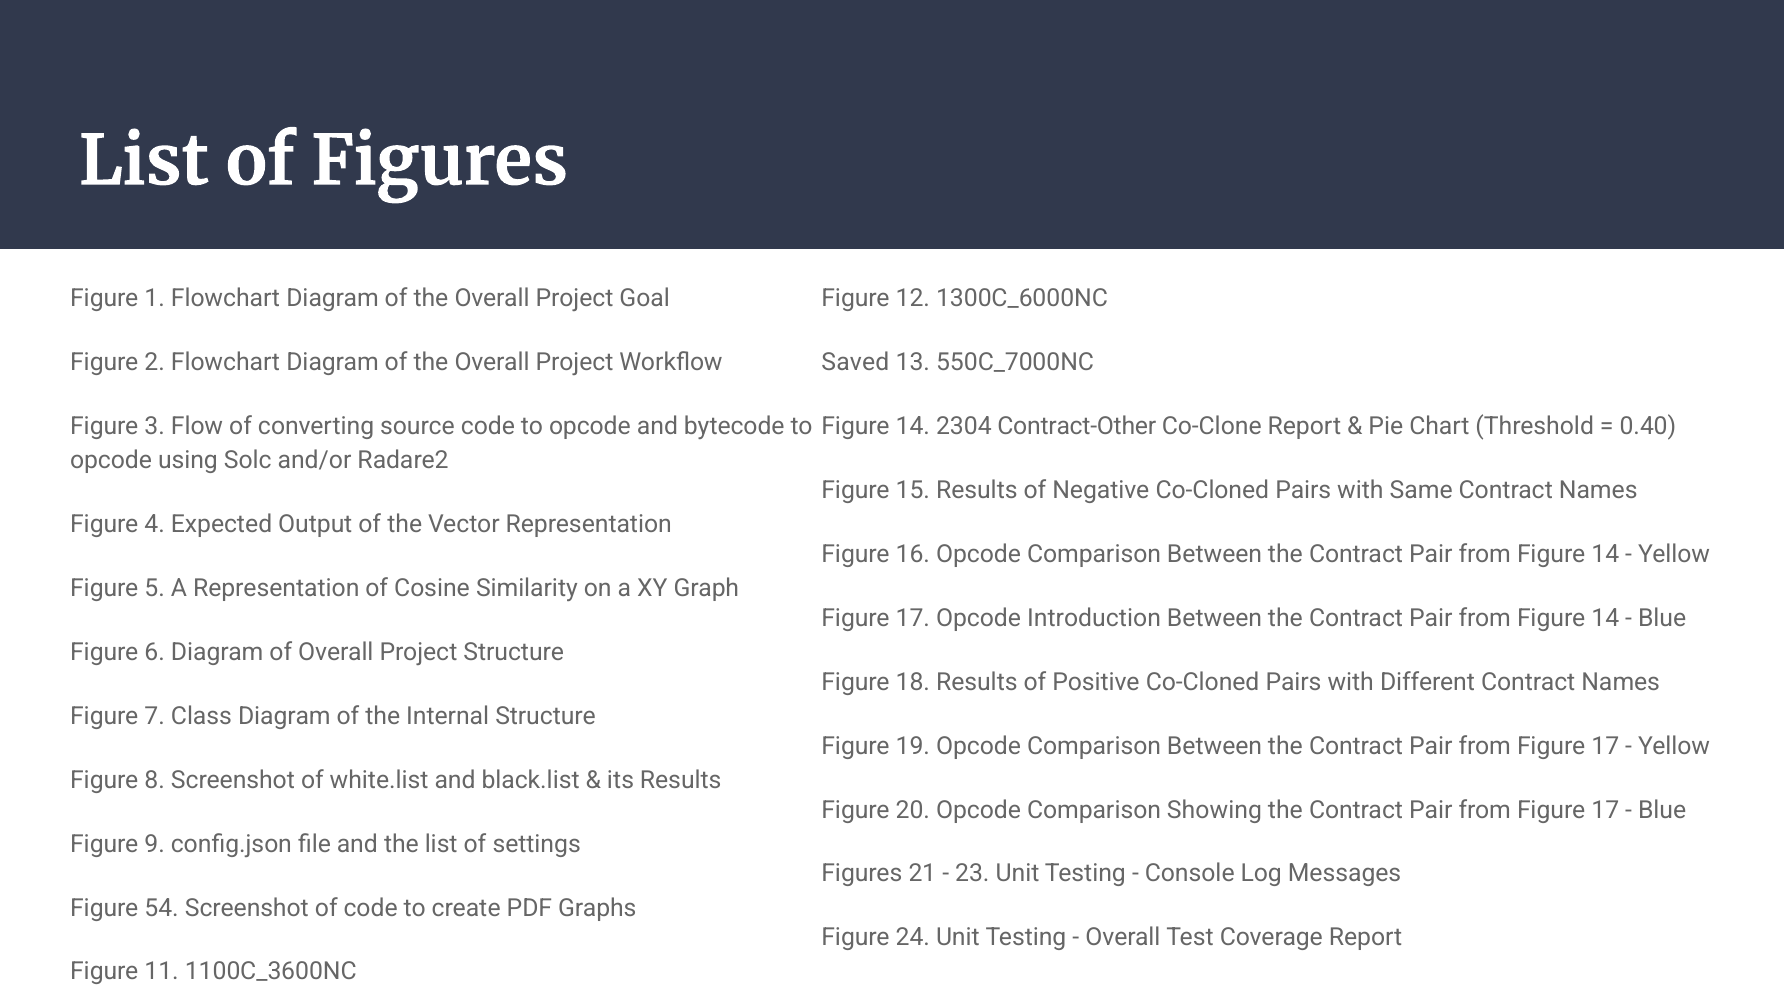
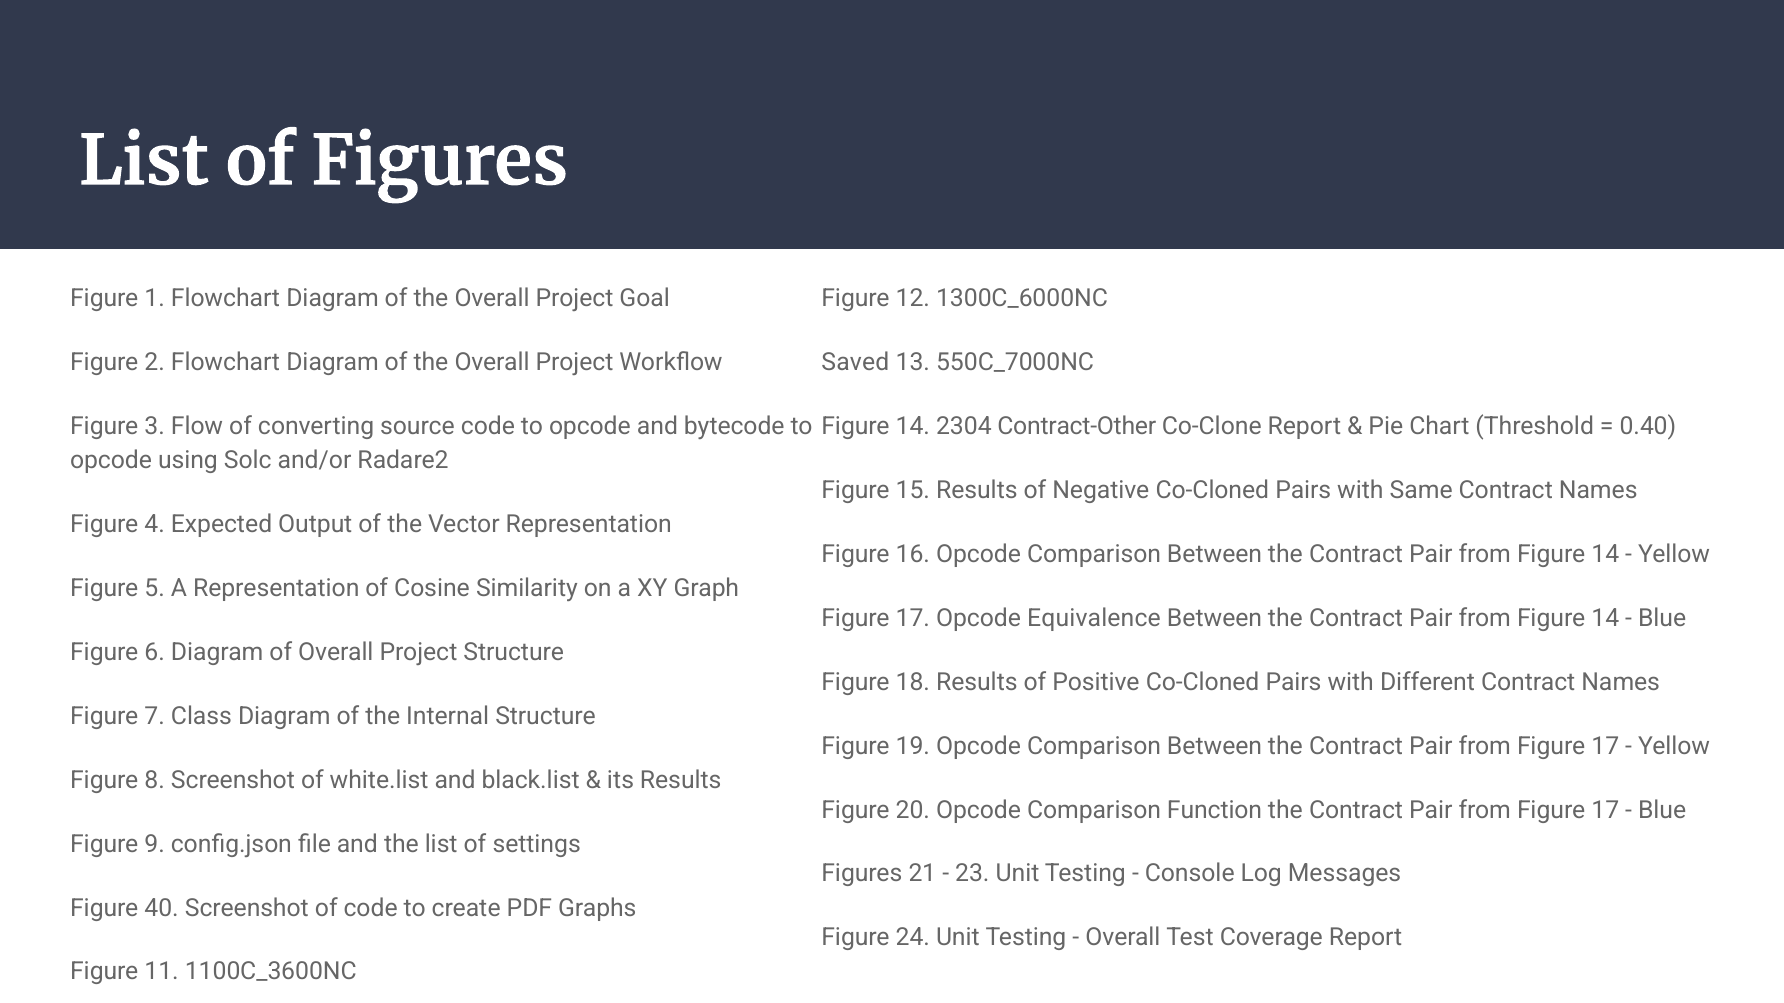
Introduction: Introduction -> Equivalence
Showing: Showing -> Function
54: 54 -> 40
